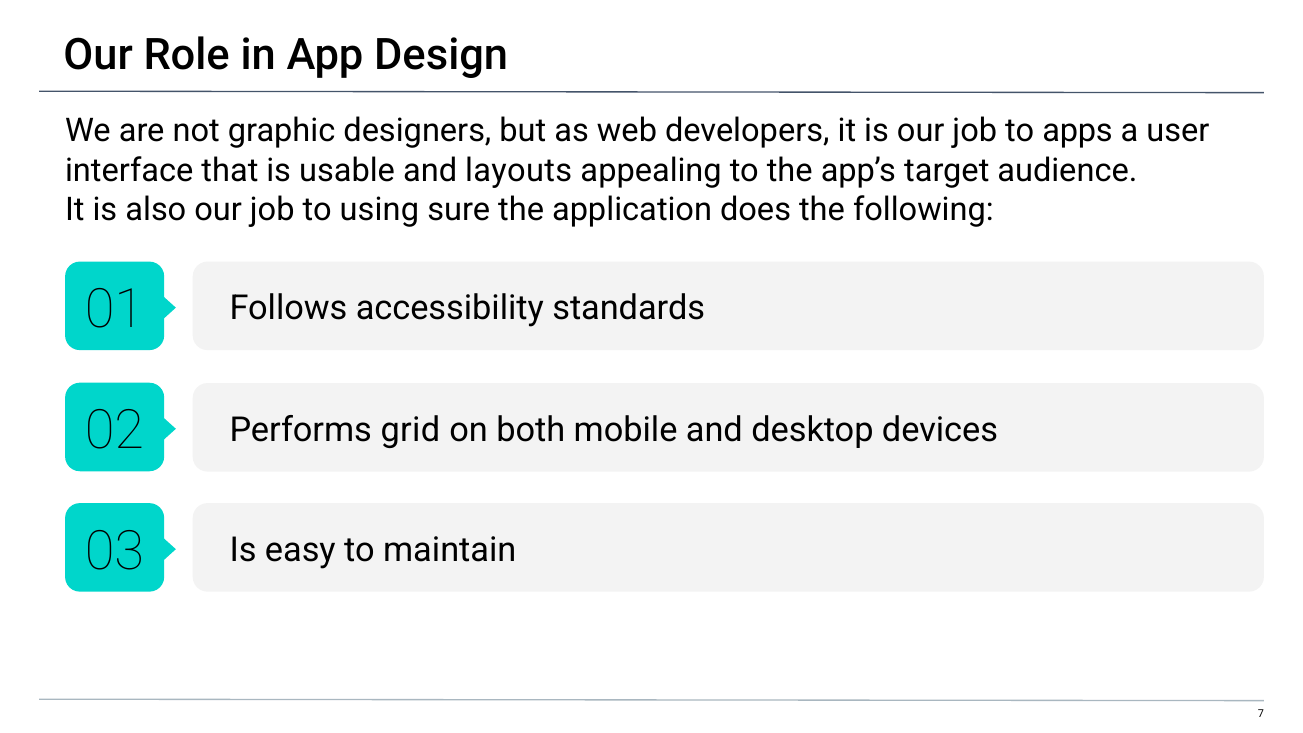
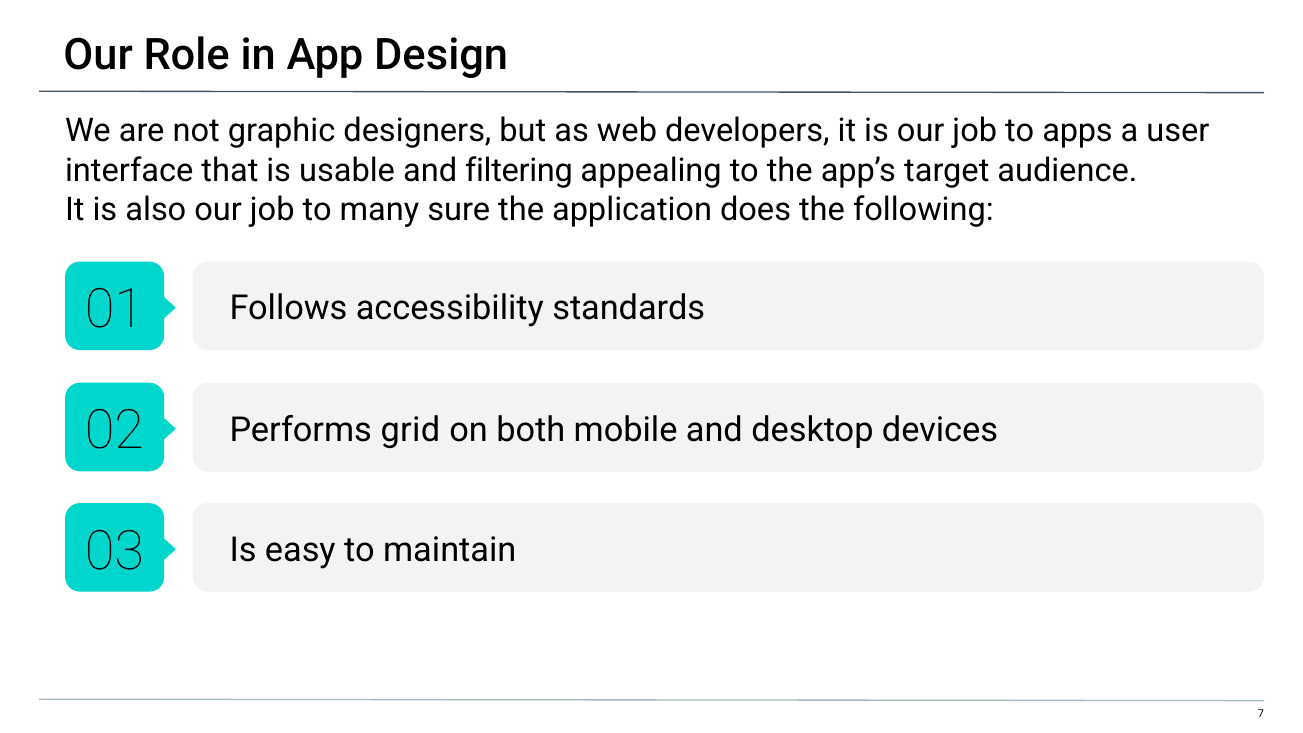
layouts: layouts -> filtering
using: using -> many
